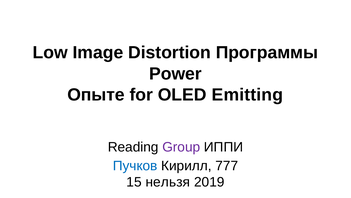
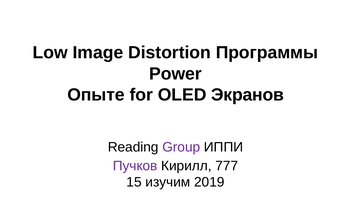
Emitting: Emitting -> Экранов
Пучков colour: blue -> purple
нельзя: нельзя -> изучим
